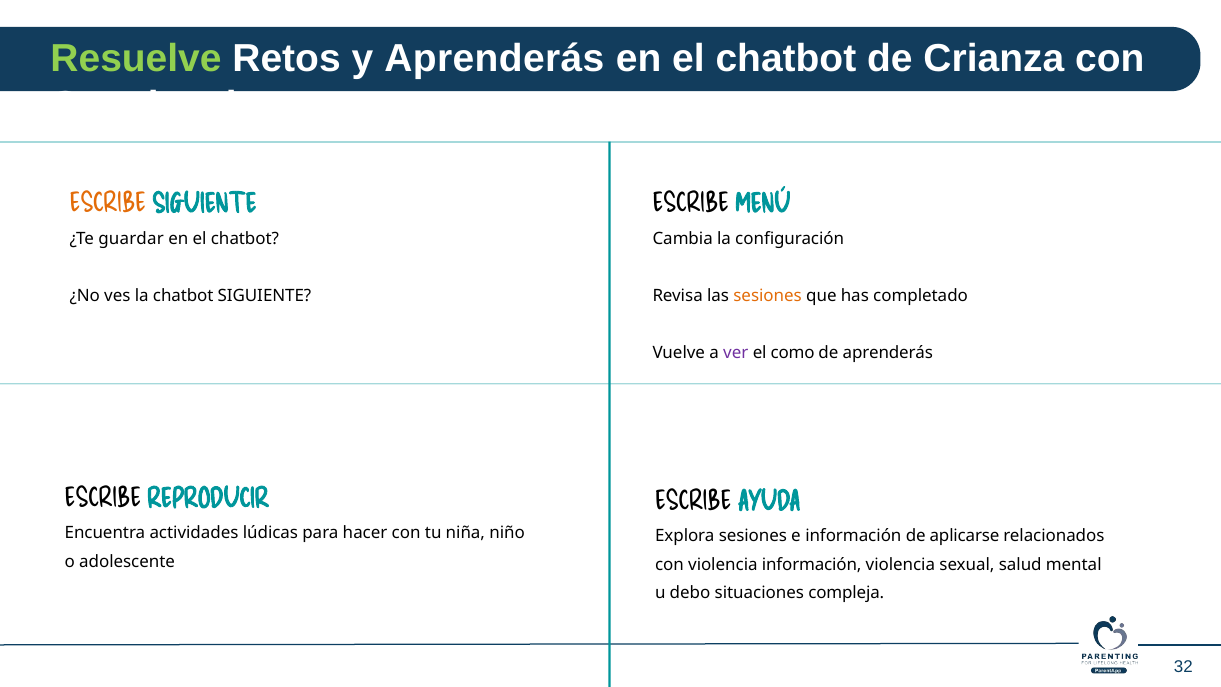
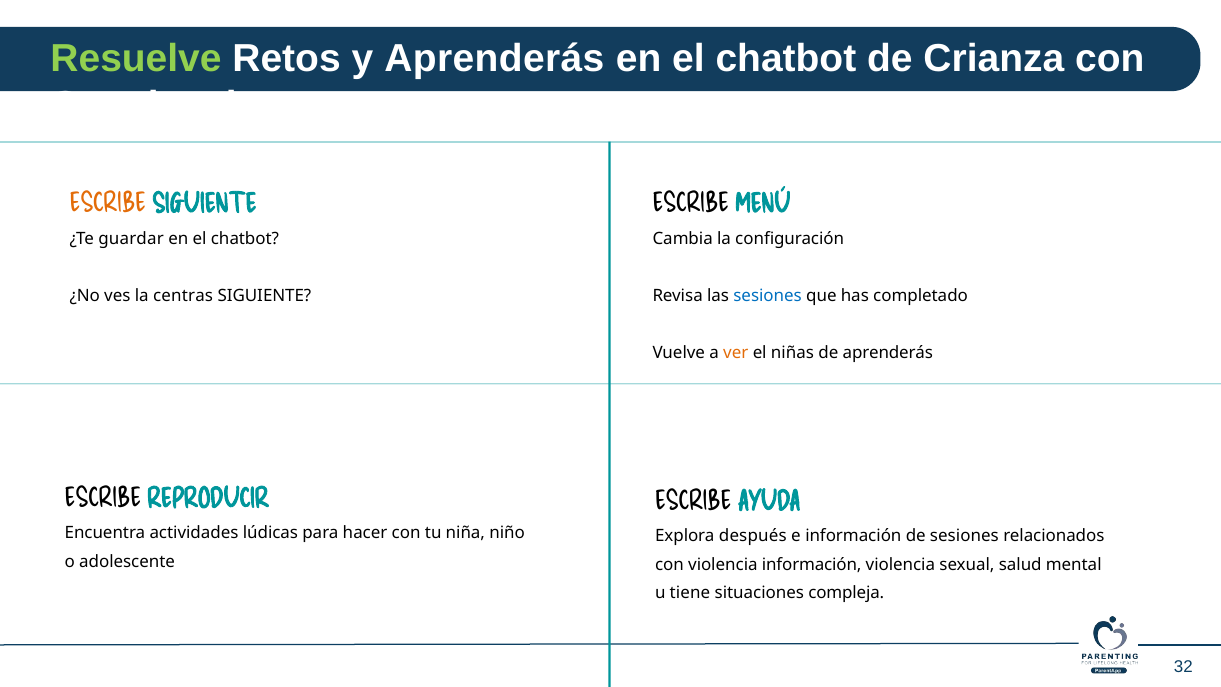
la chatbot: chatbot -> centras
sesiones at (768, 296) colour: orange -> blue
ver colour: purple -> orange
como: como -> niñas
Explora sesiones: sesiones -> después
de aplicarse: aplicarse -> sesiones
debo: debo -> tiene
